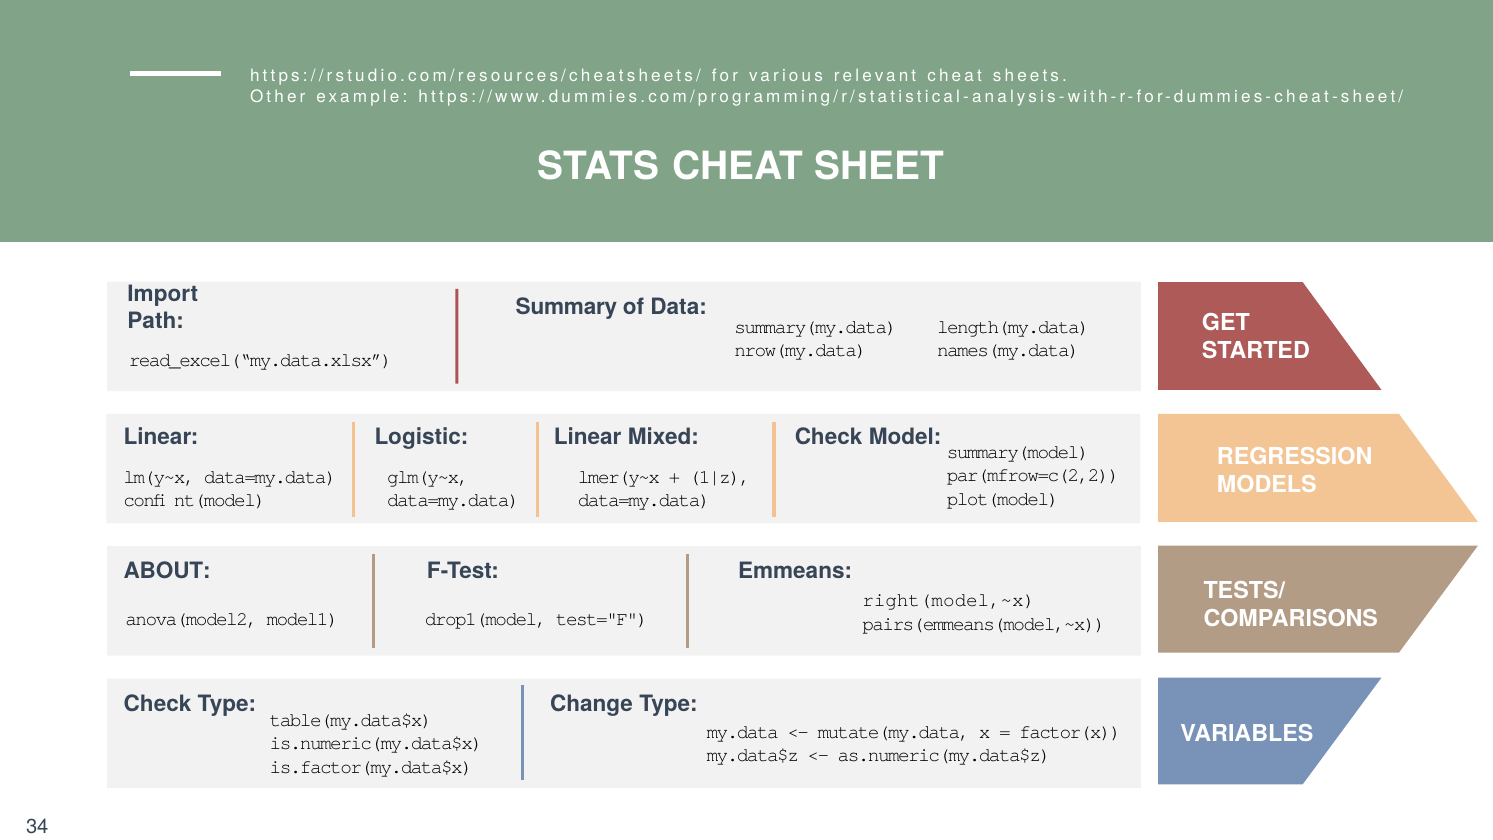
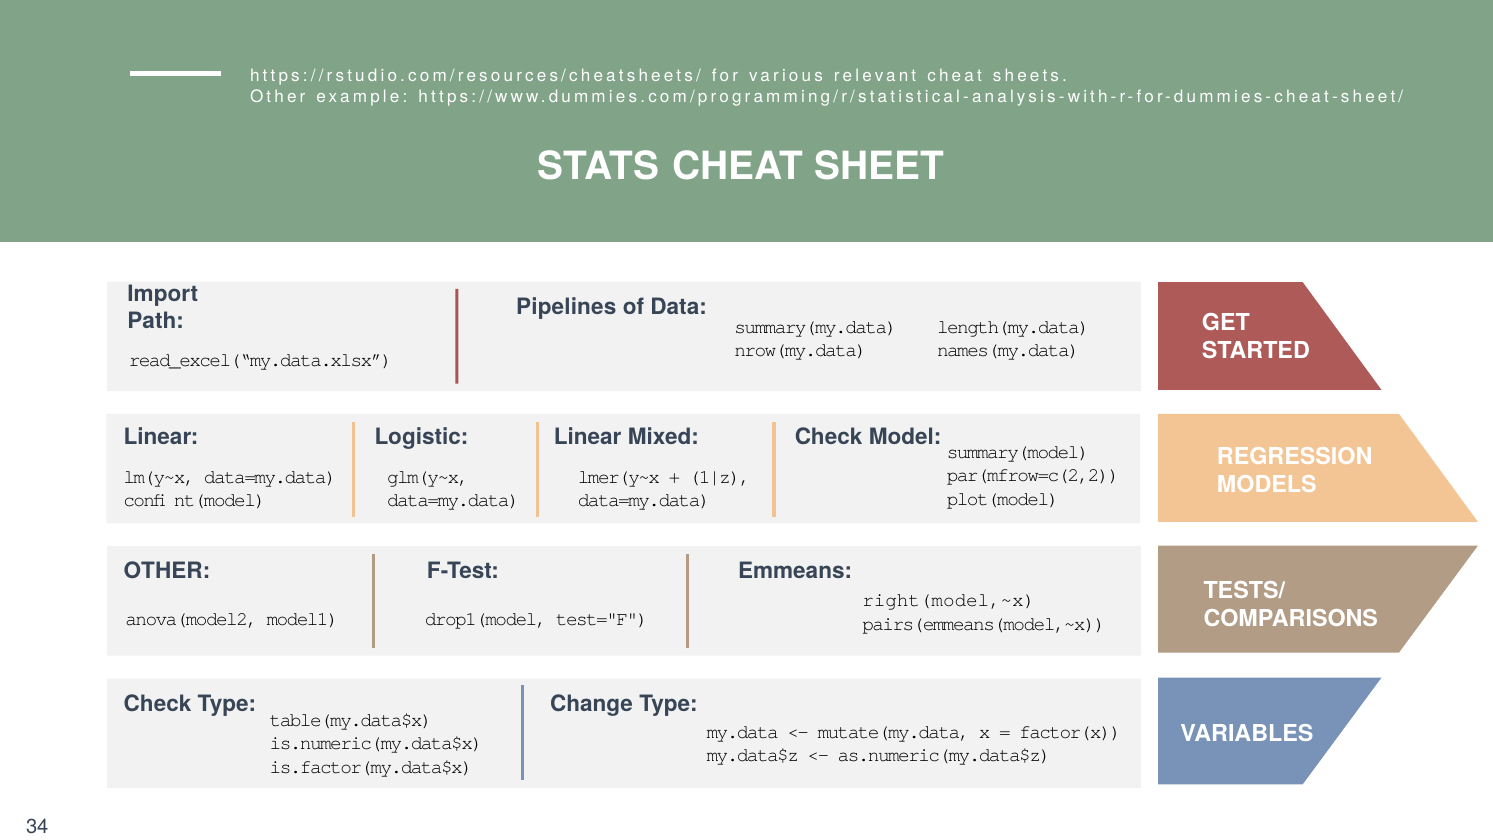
Summary: Summary -> Pipelines
ABOUT at (167, 571): ABOUT -> OTHER
